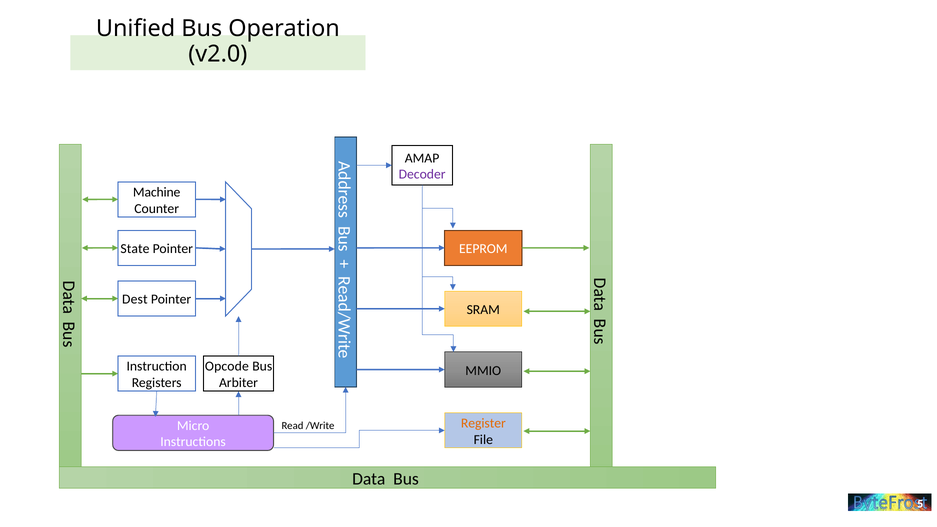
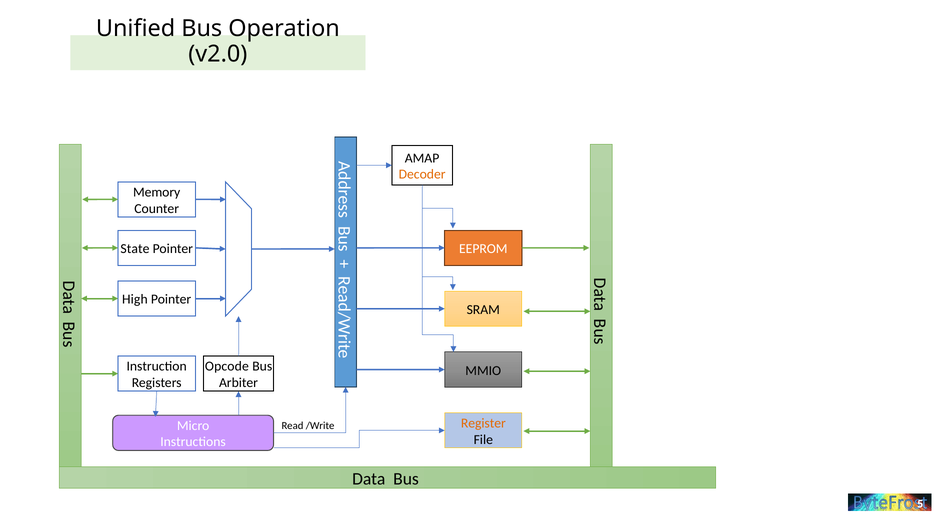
Decoder colour: purple -> orange
Machine: Machine -> Memory
Dest: Dest -> High
